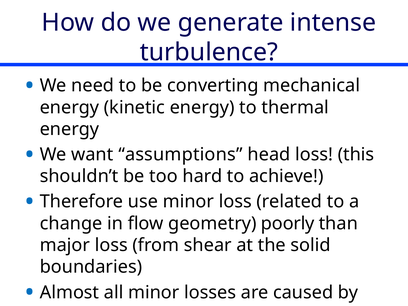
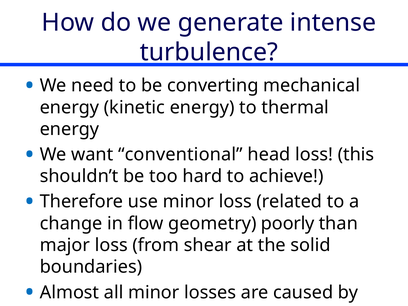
assumptions: assumptions -> conventional
